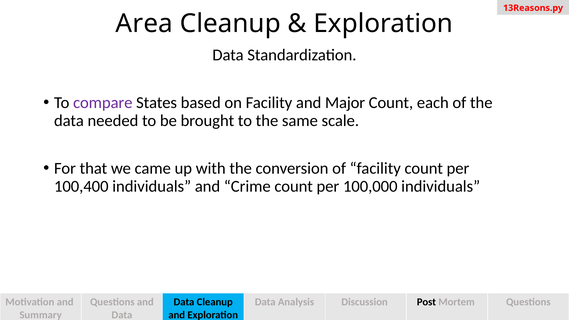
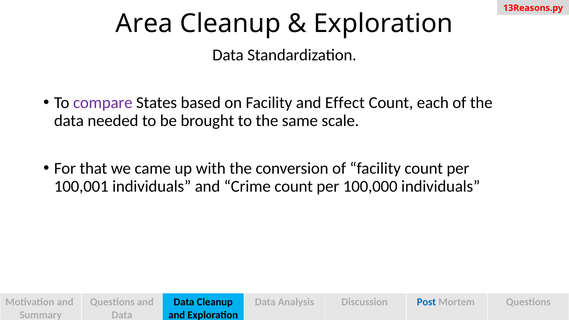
Major: Major -> Effect
100,400: 100,400 -> 100,001
Post colour: black -> blue
